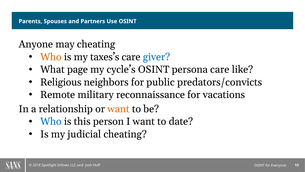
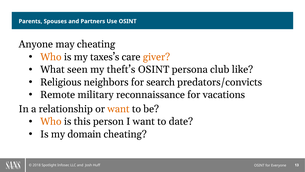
giver colour: blue -> orange
page: page -> seen
cycle’s: cycle’s -> theft’s
persona care: care -> club
public: public -> search
Who at (51, 121) colour: blue -> orange
judicial: judicial -> domain
